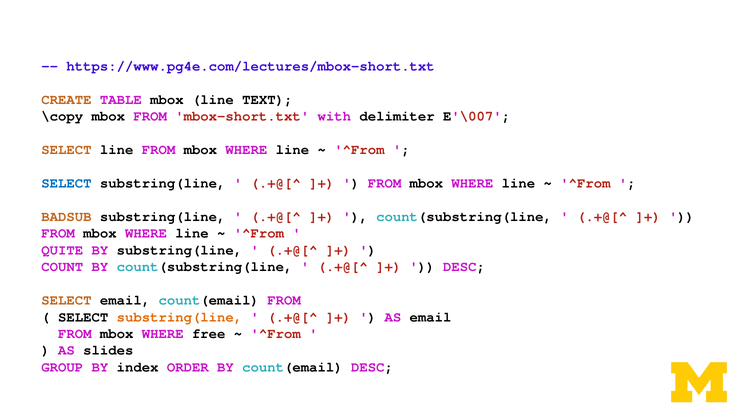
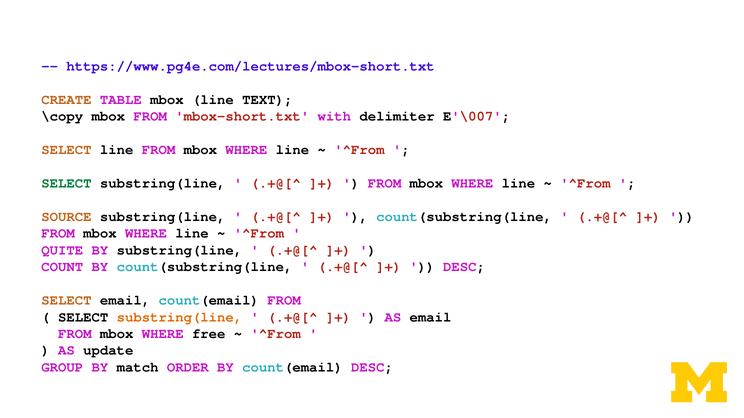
SELECT at (66, 183) colour: blue -> green
BADSUB: BADSUB -> SOURCE
slides: slides -> update
index: index -> match
